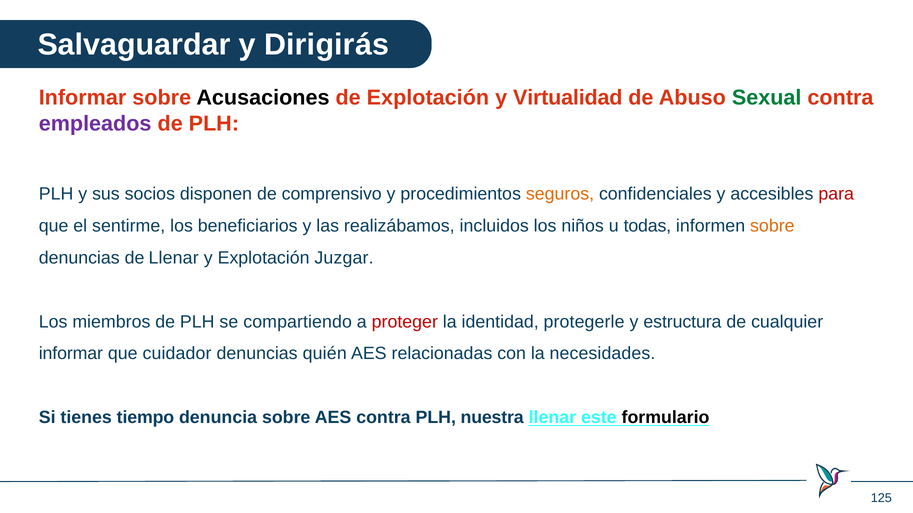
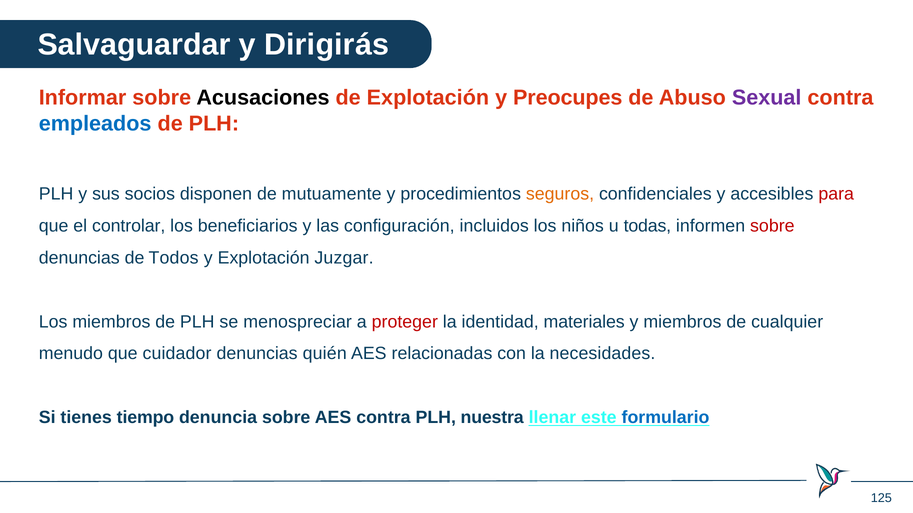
Virtualidad: Virtualidad -> Preocupes
Sexual colour: green -> purple
empleados colour: purple -> blue
comprensivo: comprensivo -> mutuamente
sentirme: sentirme -> controlar
realizábamos: realizábamos -> configuración
sobre at (772, 226) colour: orange -> red
de Llenar: Llenar -> Todos
compartiendo: compartiendo -> menospreciar
protegerle: protegerle -> materiales
y estructura: estructura -> miembros
informar at (71, 354): informar -> menudo
formulario colour: black -> blue
